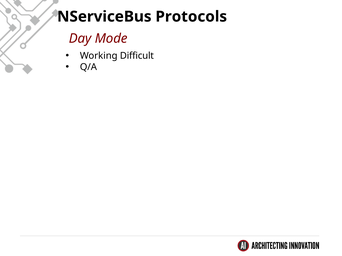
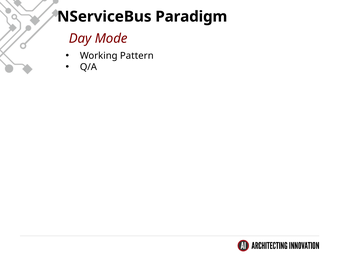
Protocols: Protocols -> Paradigm
Difficult: Difficult -> Pattern
